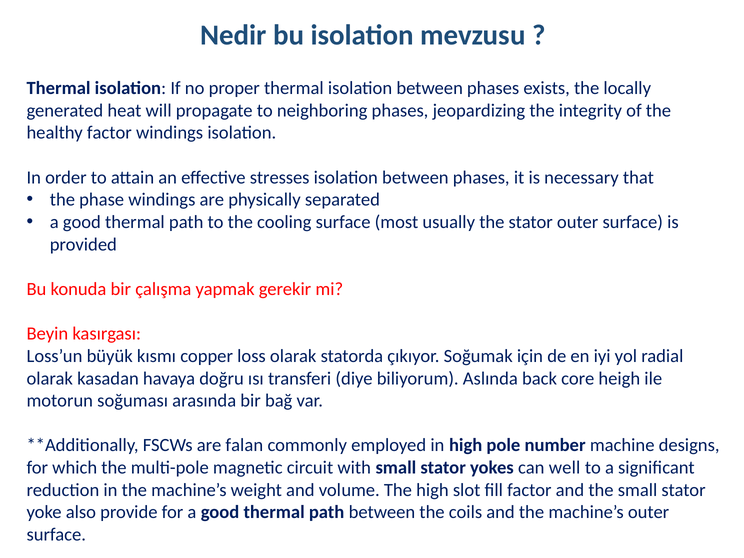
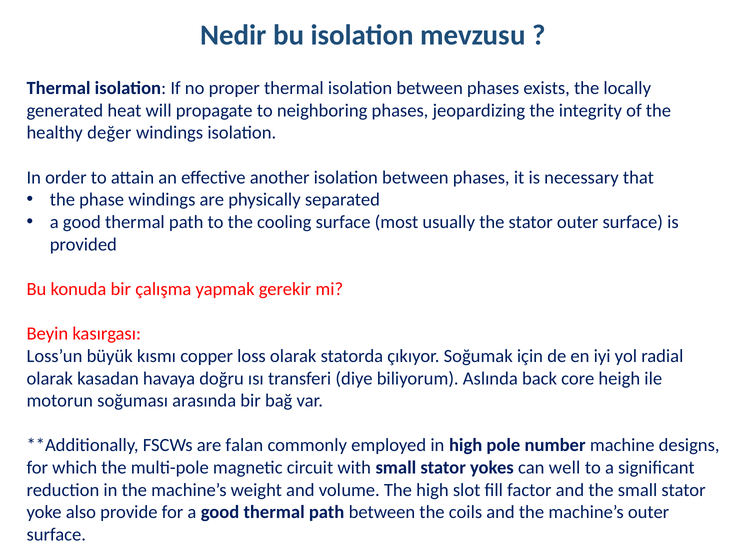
healthy factor: factor -> değer
stresses: stresses -> another
